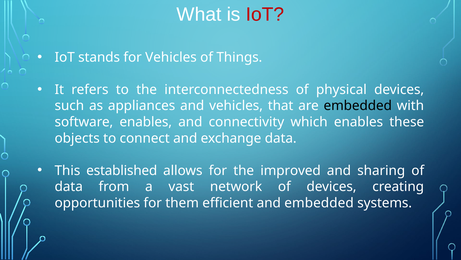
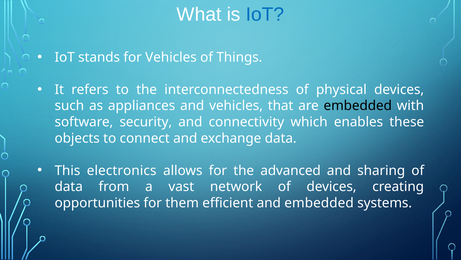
IoT at (265, 15) colour: red -> blue
software enables: enables -> security
established: established -> electronics
improved: improved -> advanced
